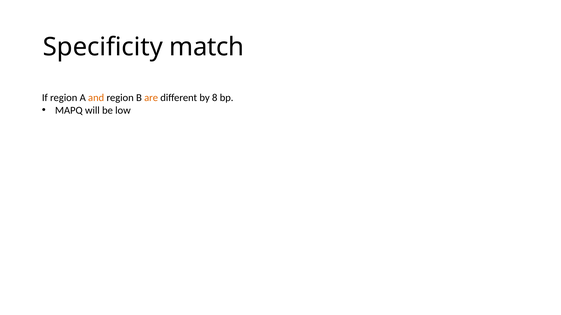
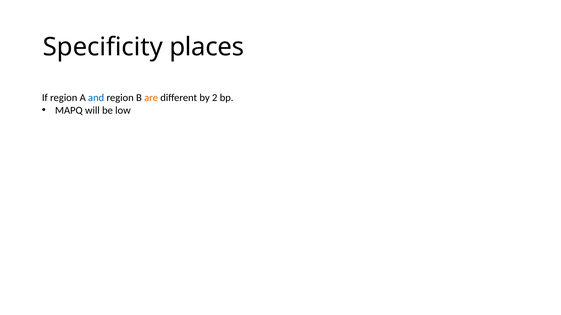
match: match -> places
and colour: orange -> blue
8: 8 -> 2
